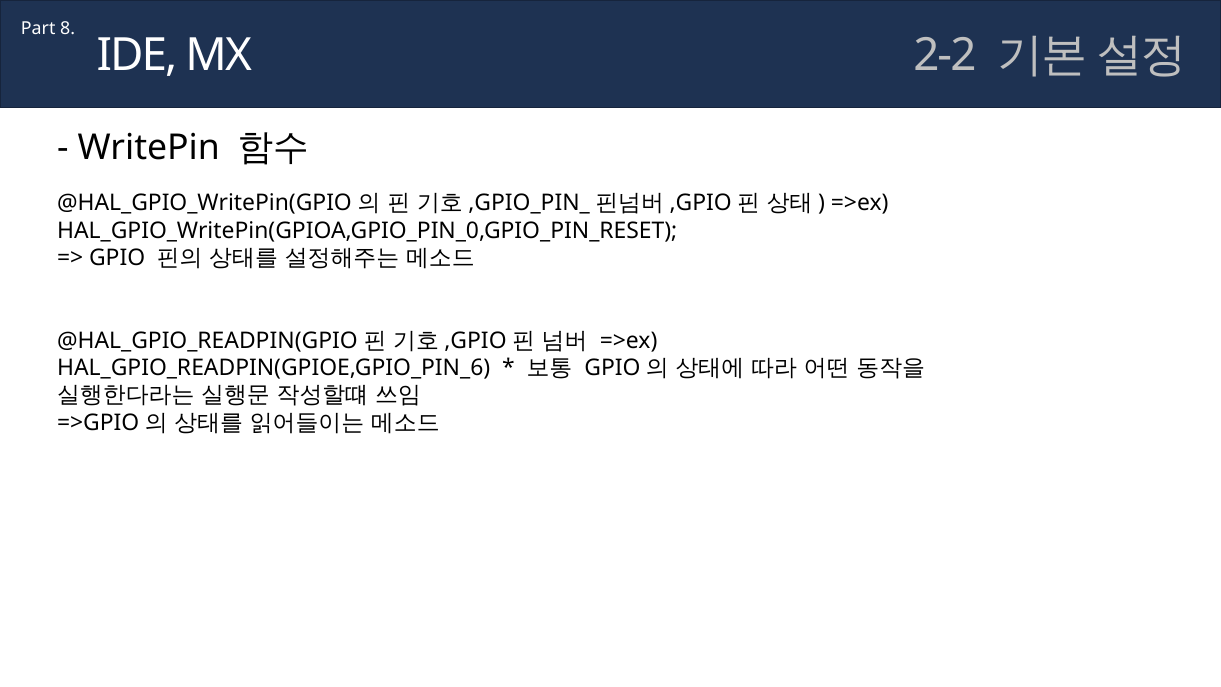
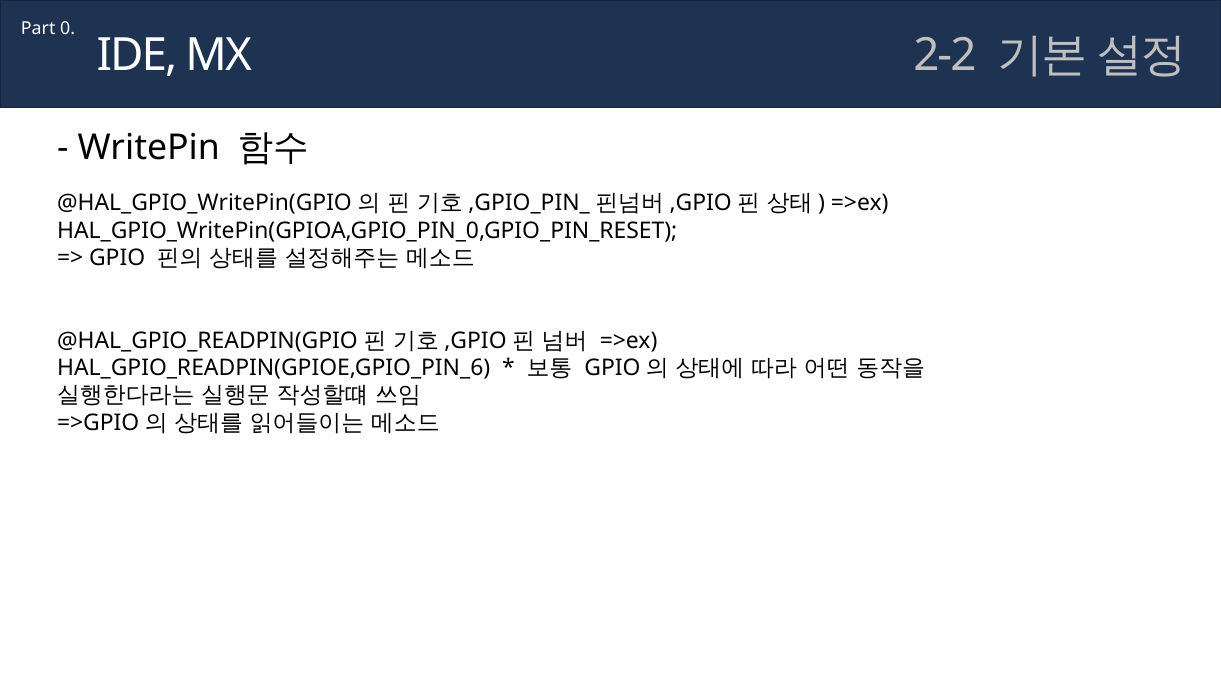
8: 8 -> 0
